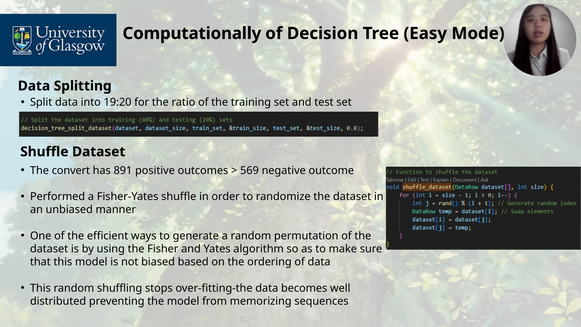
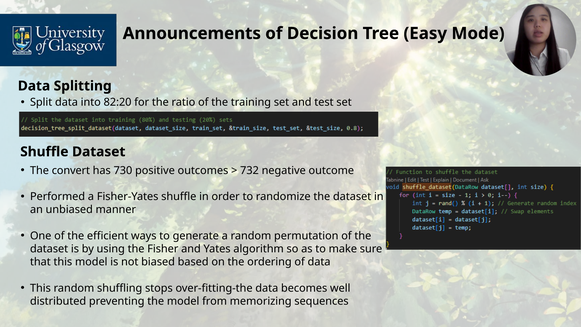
Computationally: Computationally -> Announcements
19:20: 19:20 -> 82:20
891: 891 -> 730
569: 569 -> 732
